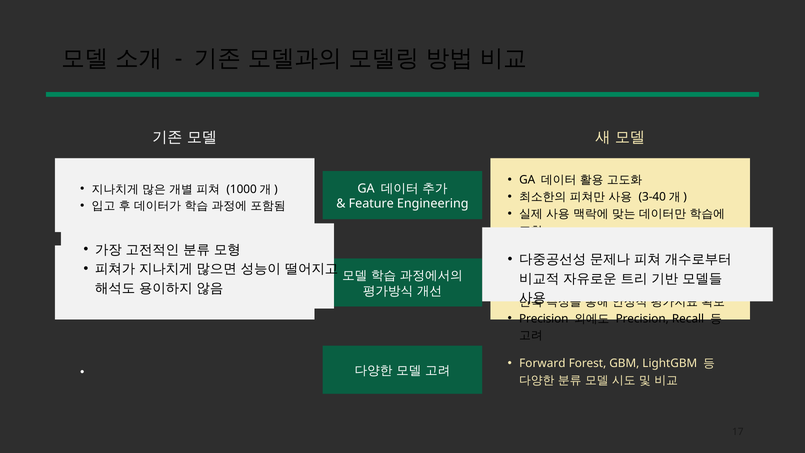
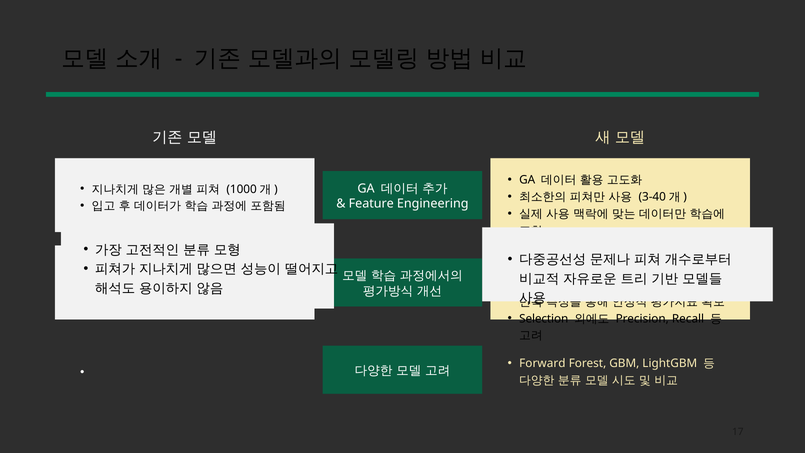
Precision at (544, 319): Precision -> Selection
